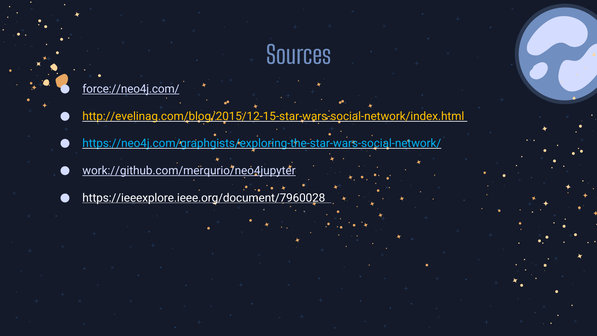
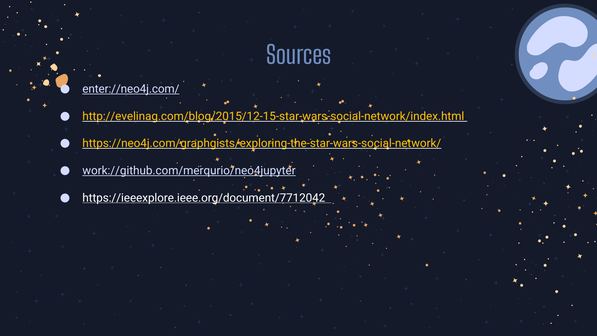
force://neo4j.com/: force://neo4j.com/ -> enter://neo4j.com/
https://neo4j.com/graphgists/exploring-the-star-wars-social-network/ colour: light blue -> yellow
https://ieeexplore.ieee.org/document/7960028: https://ieeexplore.ieee.org/document/7960028 -> https://ieeexplore.ieee.org/document/7712042
